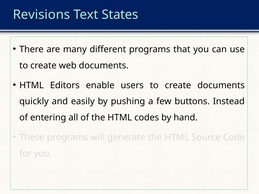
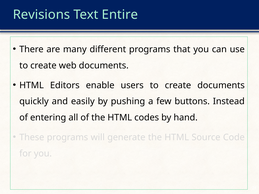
States: States -> Entire
